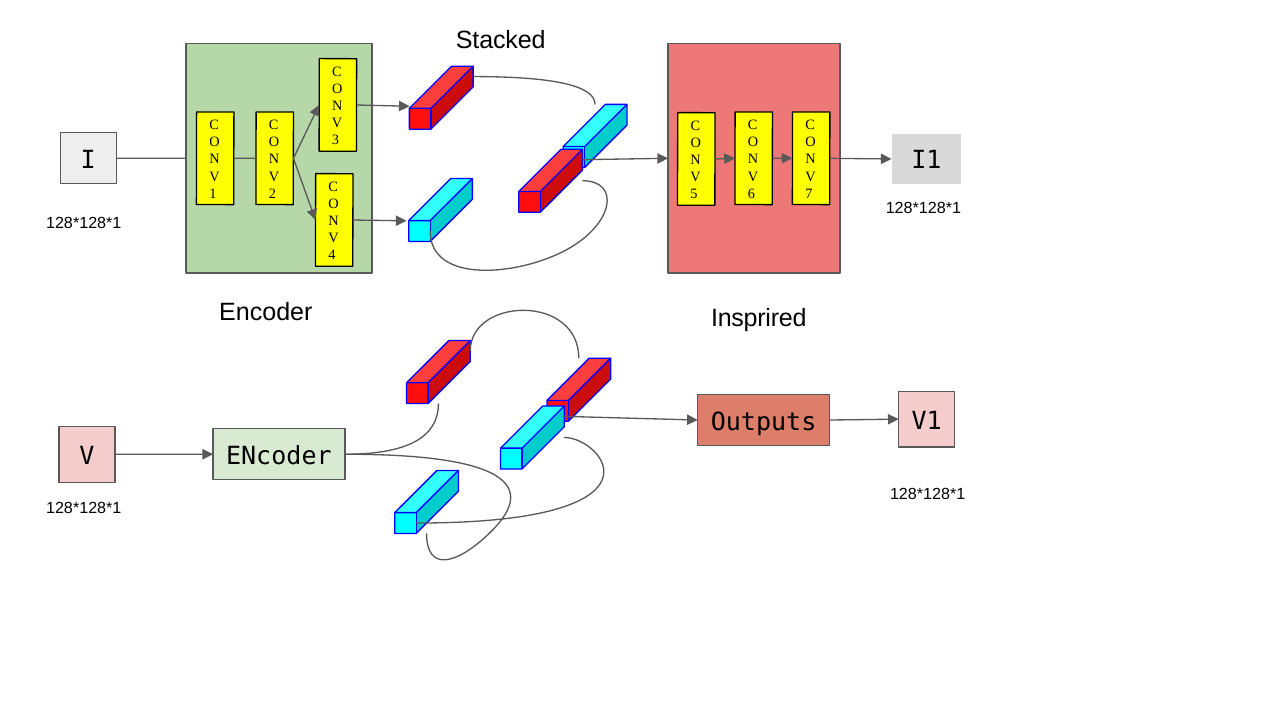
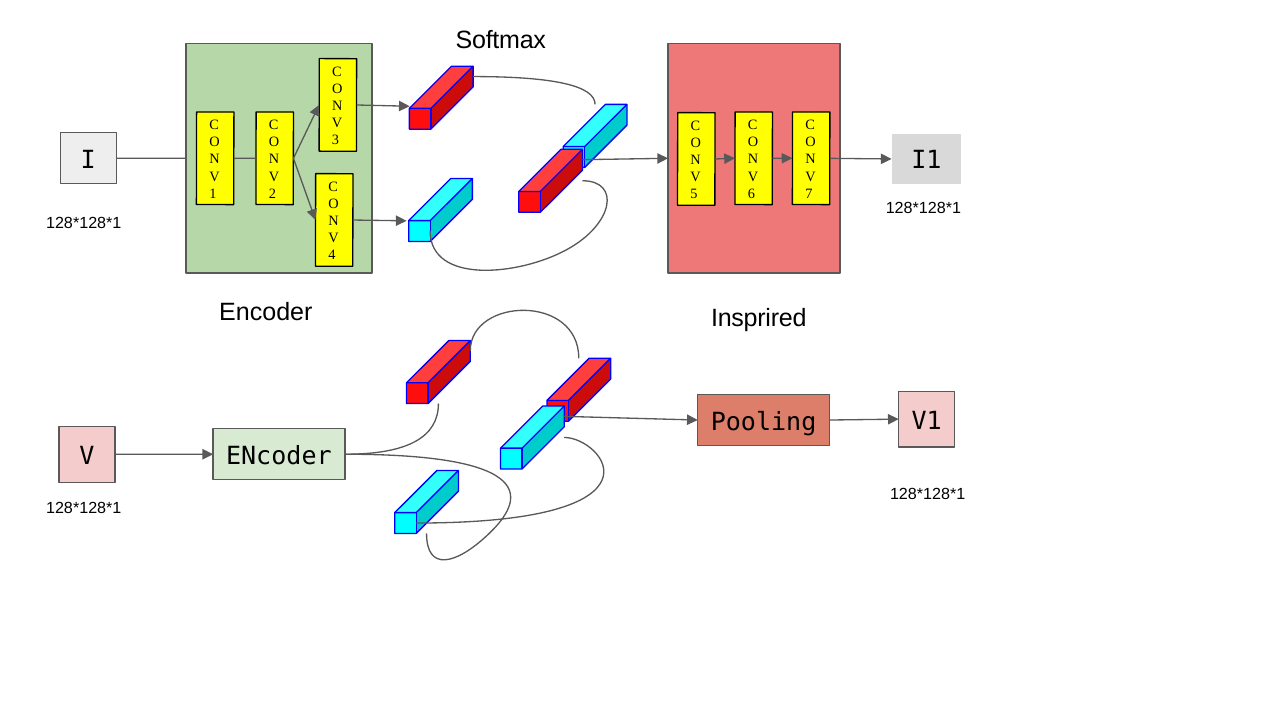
Stacked: Stacked -> Softmax
Outputs: Outputs -> Pooling
